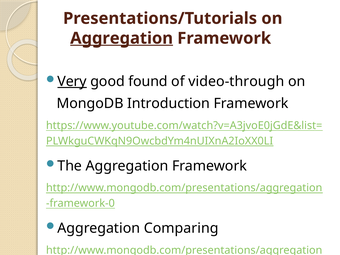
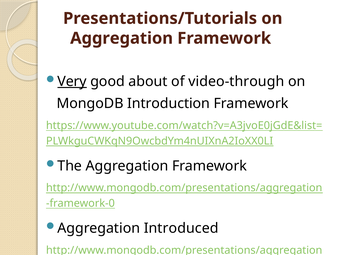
Aggregation at (122, 38) underline: present -> none
found: found -> about
Comparing: Comparing -> Introduced
